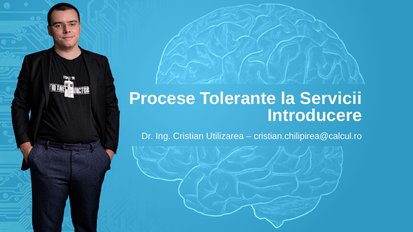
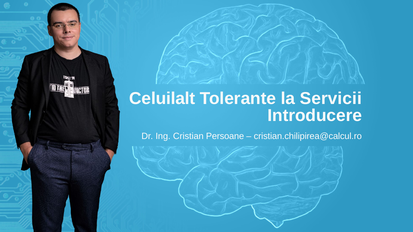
Procese: Procese -> Celuilalt
Utilizarea: Utilizarea -> Persoane
